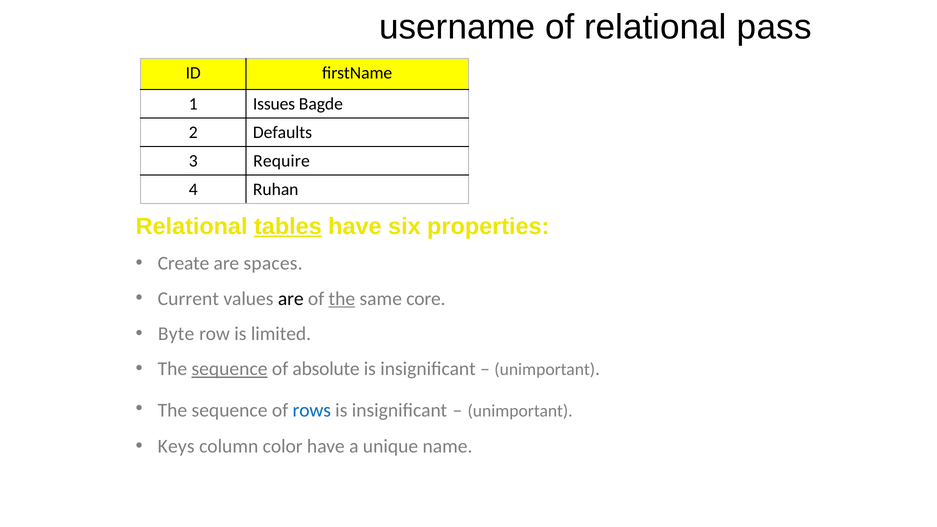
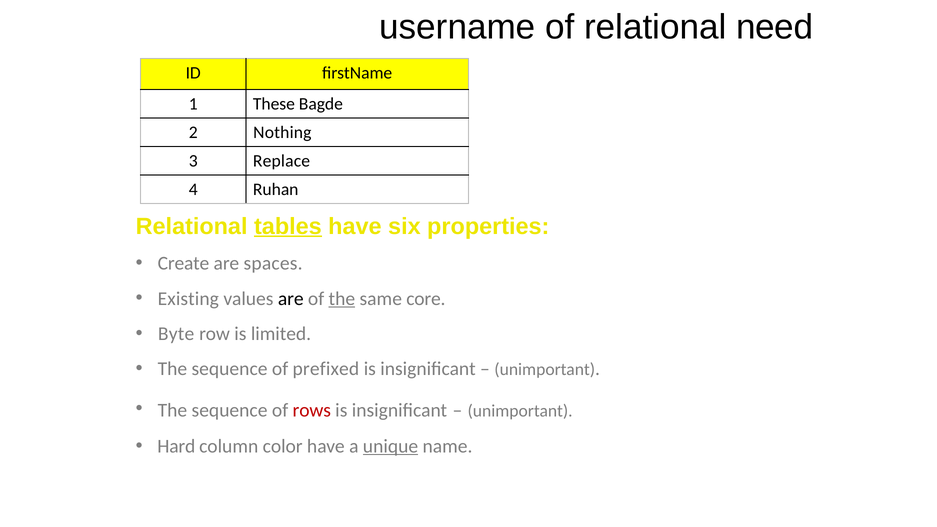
pass: pass -> need
Issues: Issues -> These
Defaults: Defaults -> Nothing
Require: Require -> Replace
Current: Current -> Existing
sequence at (230, 369) underline: present -> none
absolute: absolute -> prefixed
rows colour: blue -> red
Keys: Keys -> Hard
unique underline: none -> present
